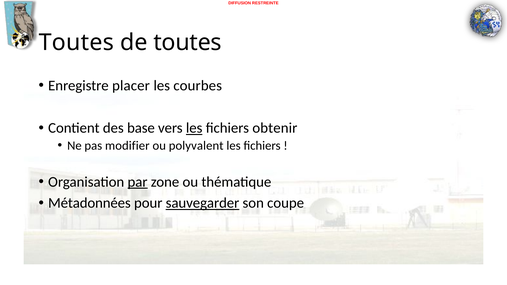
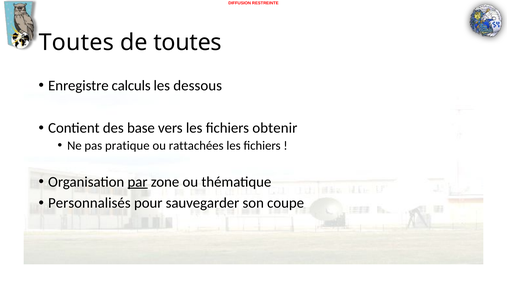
placer: placer -> calculs
courbes: courbes -> dessous
les at (194, 128) underline: present -> none
modifier: modifier -> pratique
polyvalent: polyvalent -> rattachées
Métadonnées: Métadonnées -> Personnalisés
sauvegarder underline: present -> none
